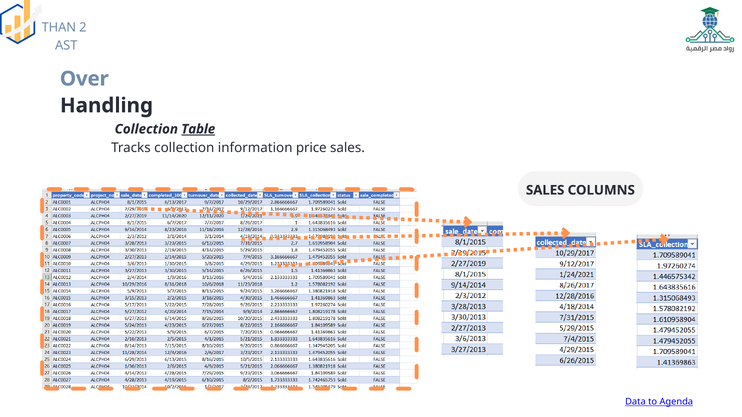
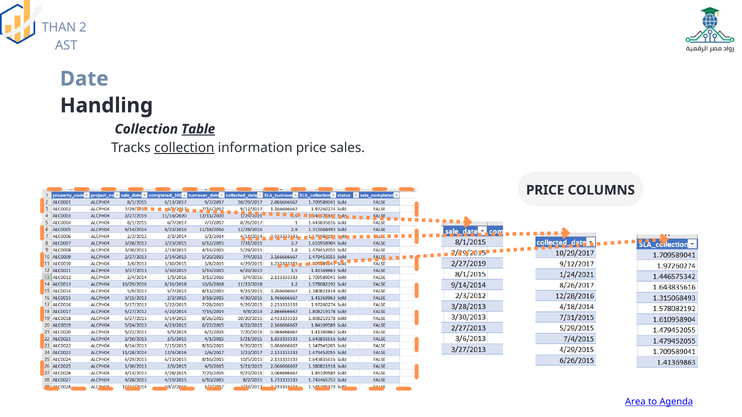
Over: Over -> Date
collection at (184, 148) underline: none -> present
SALES at (545, 190): SALES -> PRICE
Data: Data -> Area
